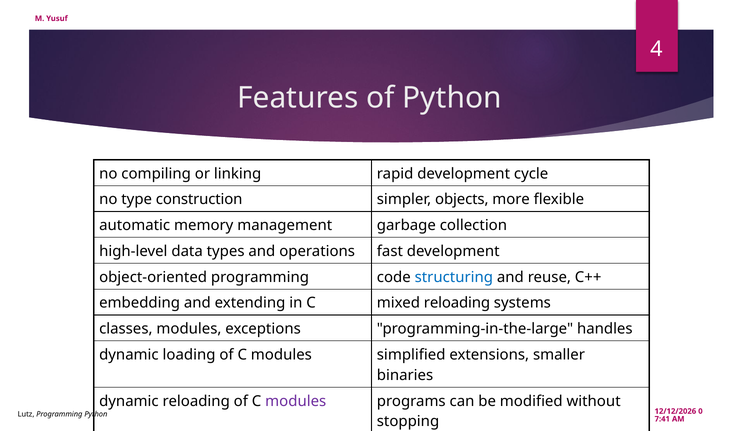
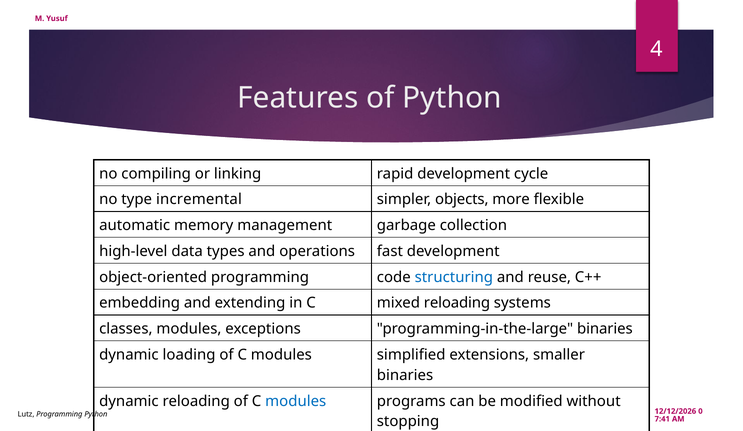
construction: construction -> incremental
programming-in-the-large handles: handles -> binaries
modules at (296, 401) colour: purple -> blue
